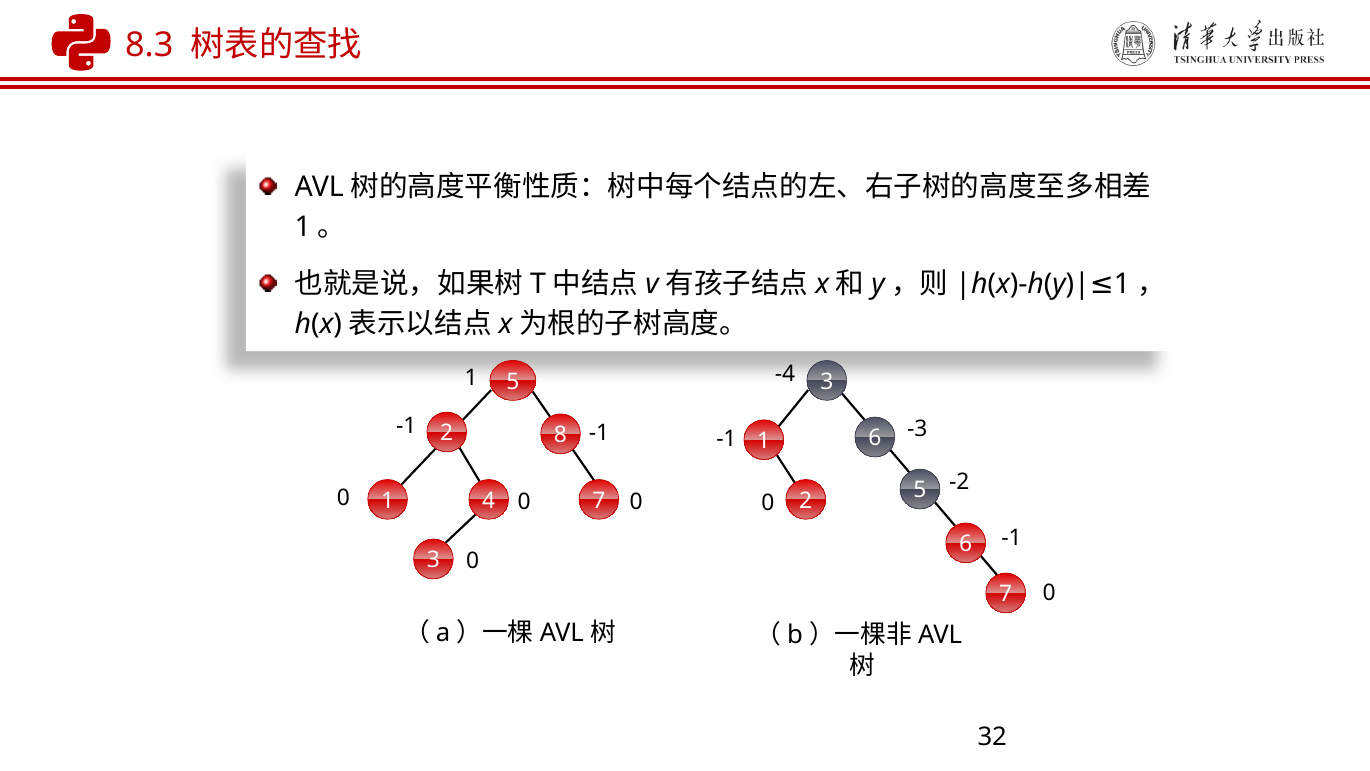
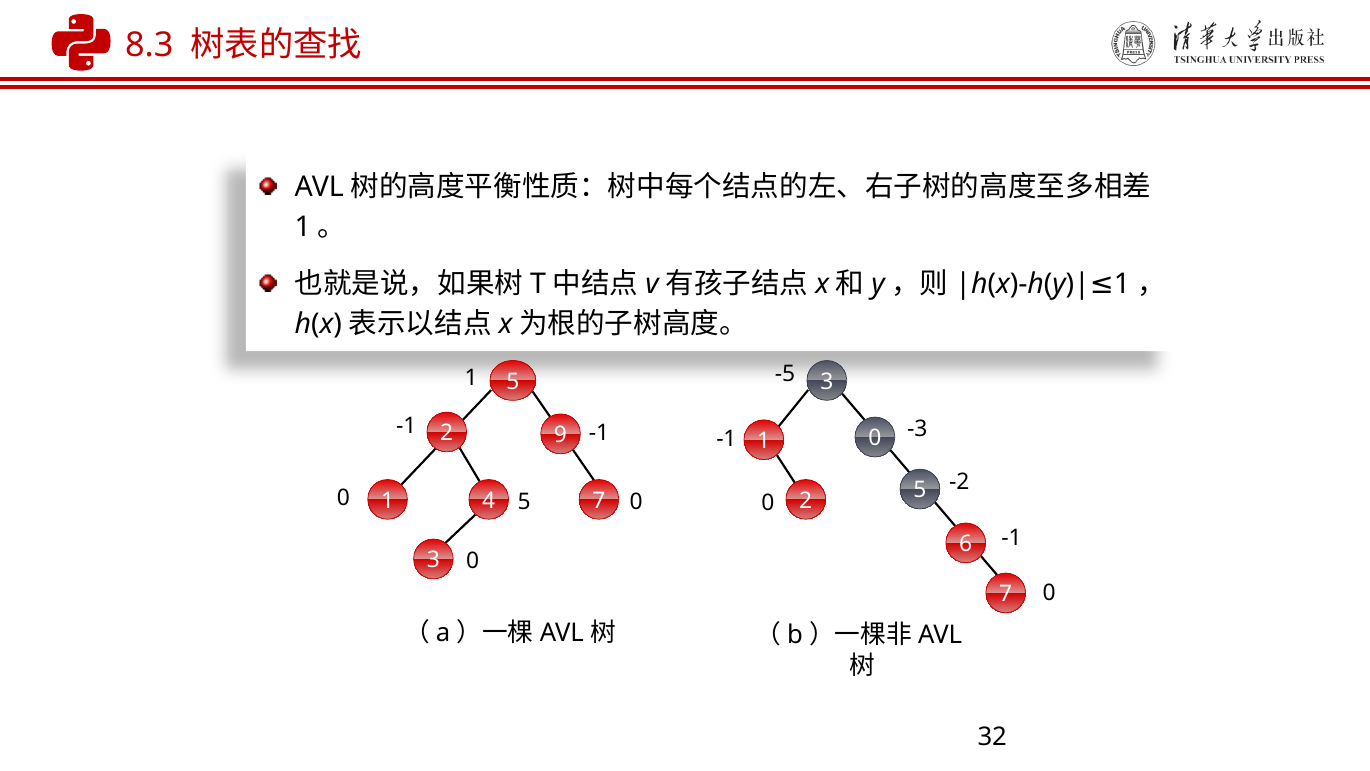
-4: -4 -> -5
8: 8 -> 9
6 at (875, 438): 6 -> 0
0 at (524, 501): 0 -> 5
